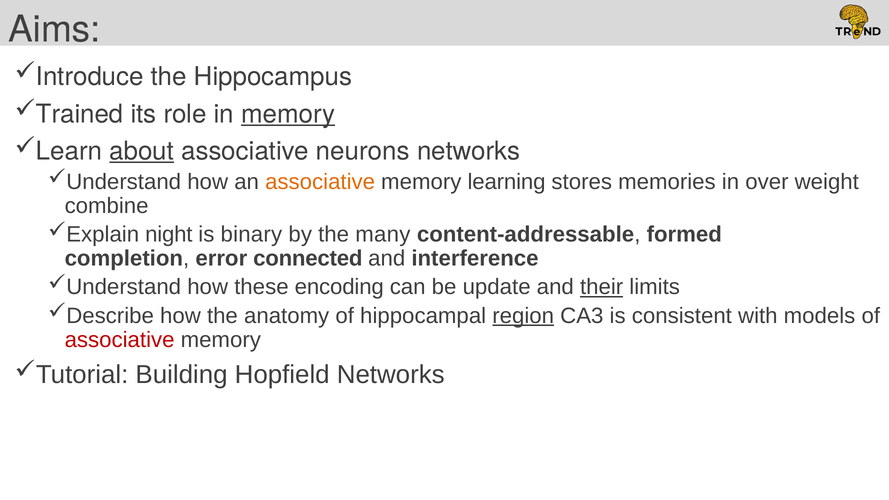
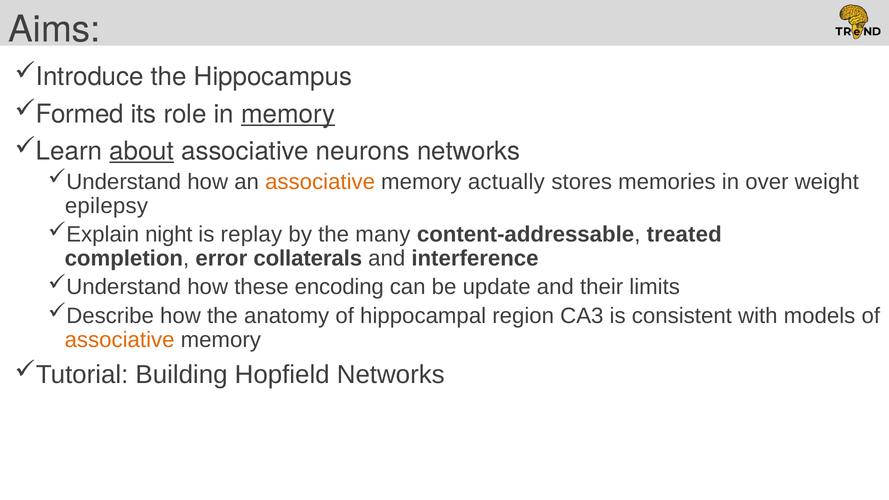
Trained: Trained -> Formed
learning: learning -> actually
combine: combine -> epilepsy
binary: binary -> replay
formed: formed -> treated
connected: connected -> collaterals
their underline: present -> none
region underline: present -> none
associative at (120, 340) colour: red -> orange
